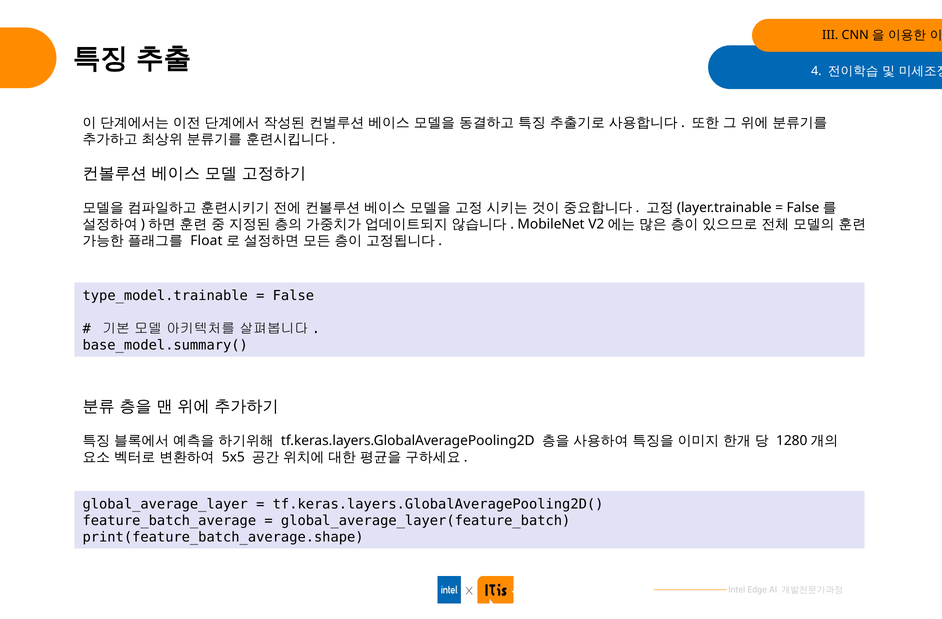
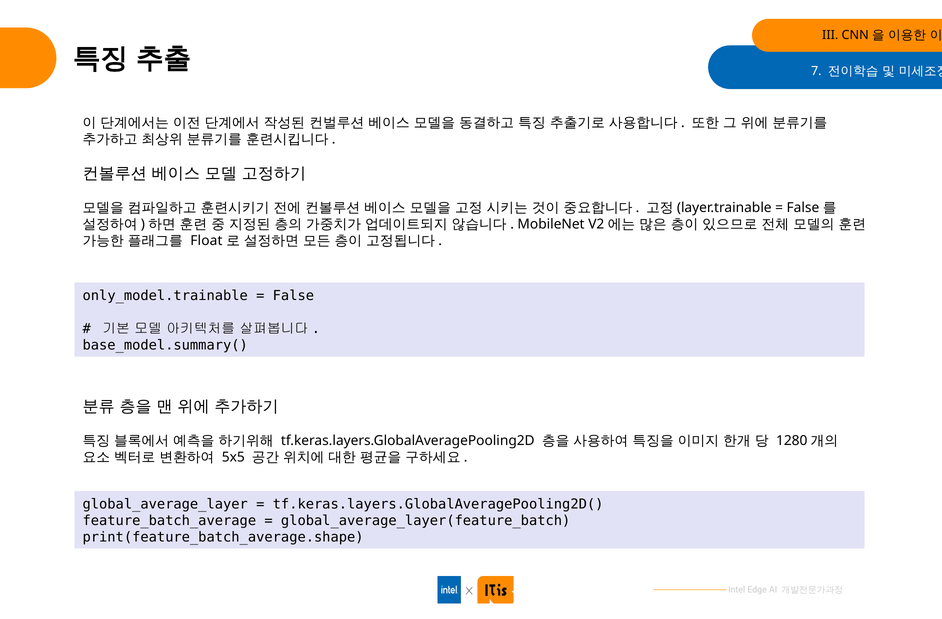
4: 4 -> 7
type_model.trainable: type_model.trainable -> only_model.trainable
